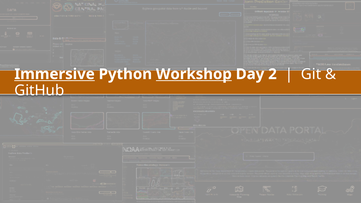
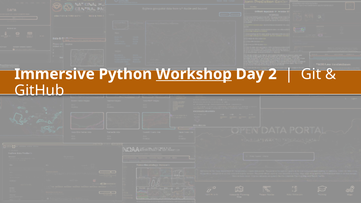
Immersive underline: present -> none
